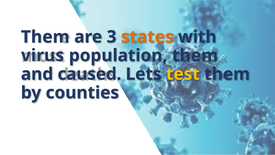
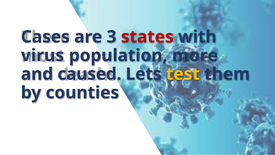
Them at (45, 37): Them -> Cases
states colour: orange -> red
population them: them -> more
